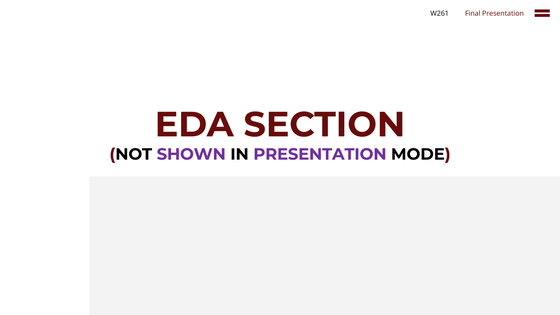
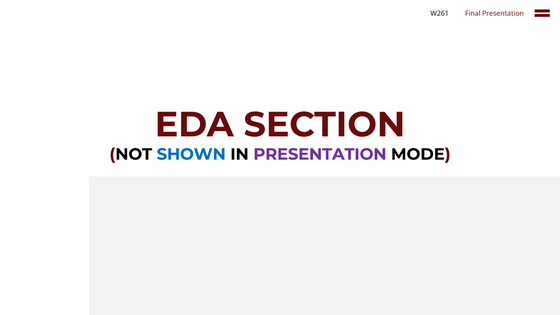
SHOWN colour: purple -> blue
